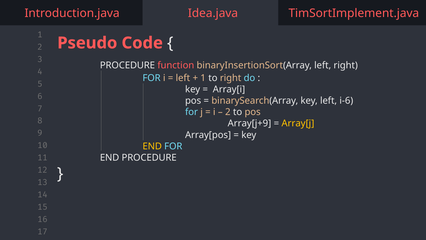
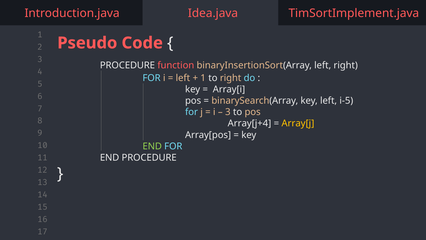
i-6: i-6 -> i-5
2 at (228, 112): 2 -> 3
Array[j+9: Array[j+9 -> Array[j+4
END at (152, 146) colour: yellow -> light green
